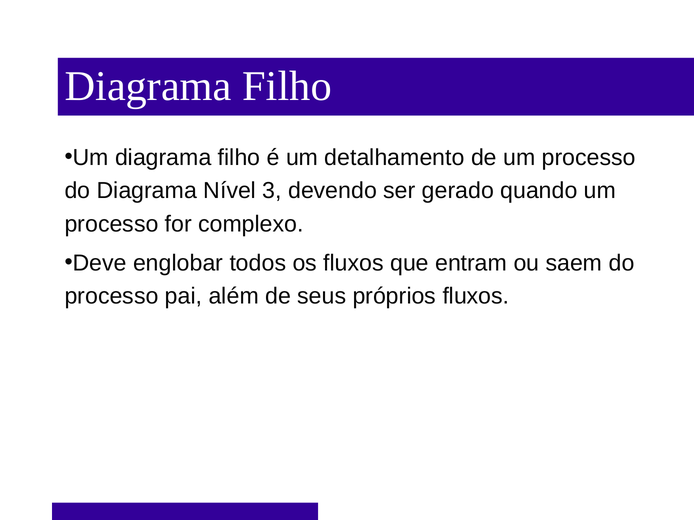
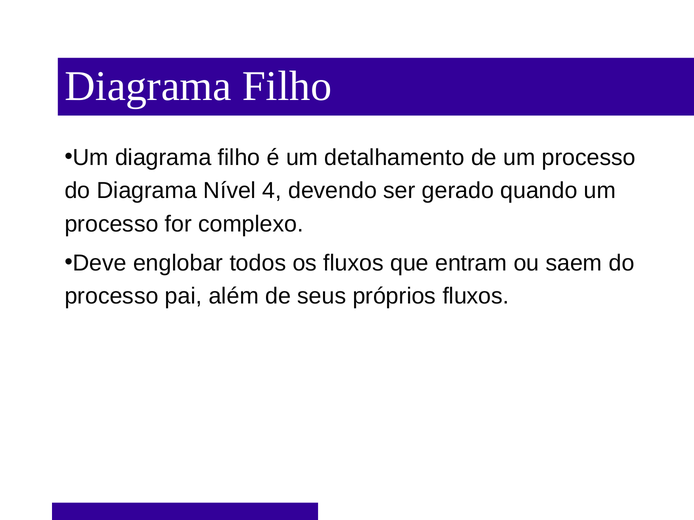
3: 3 -> 4
